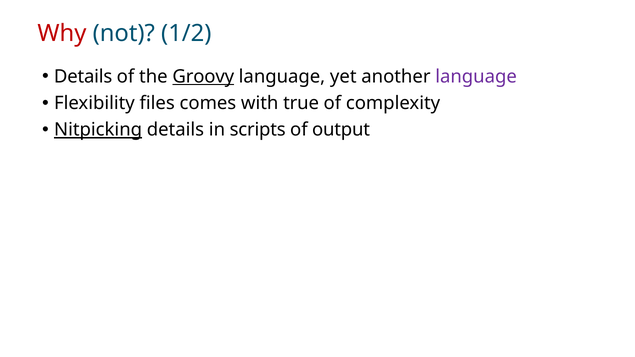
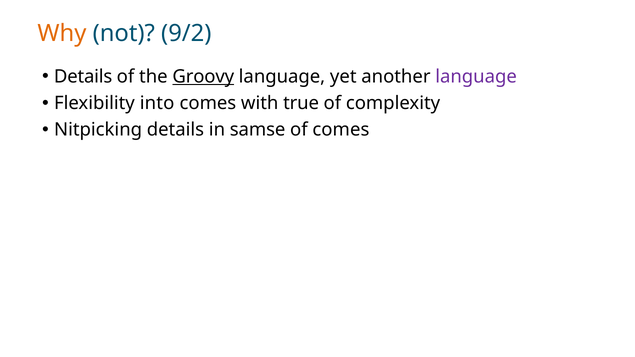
Why colour: red -> orange
1/2: 1/2 -> 9/2
files: files -> into
Nitpicking underline: present -> none
scripts: scripts -> samse
of output: output -> comes
